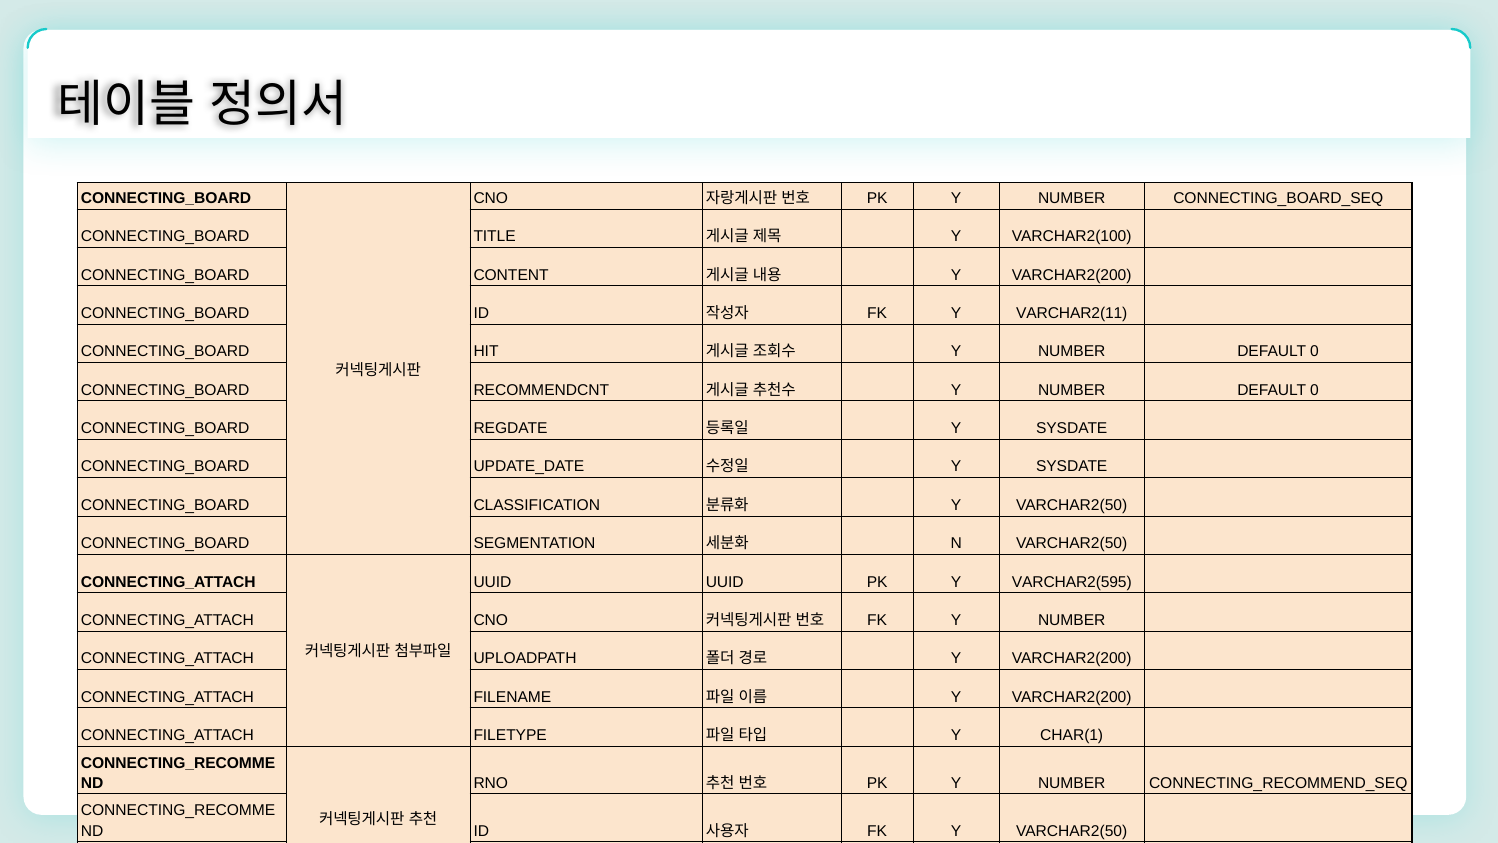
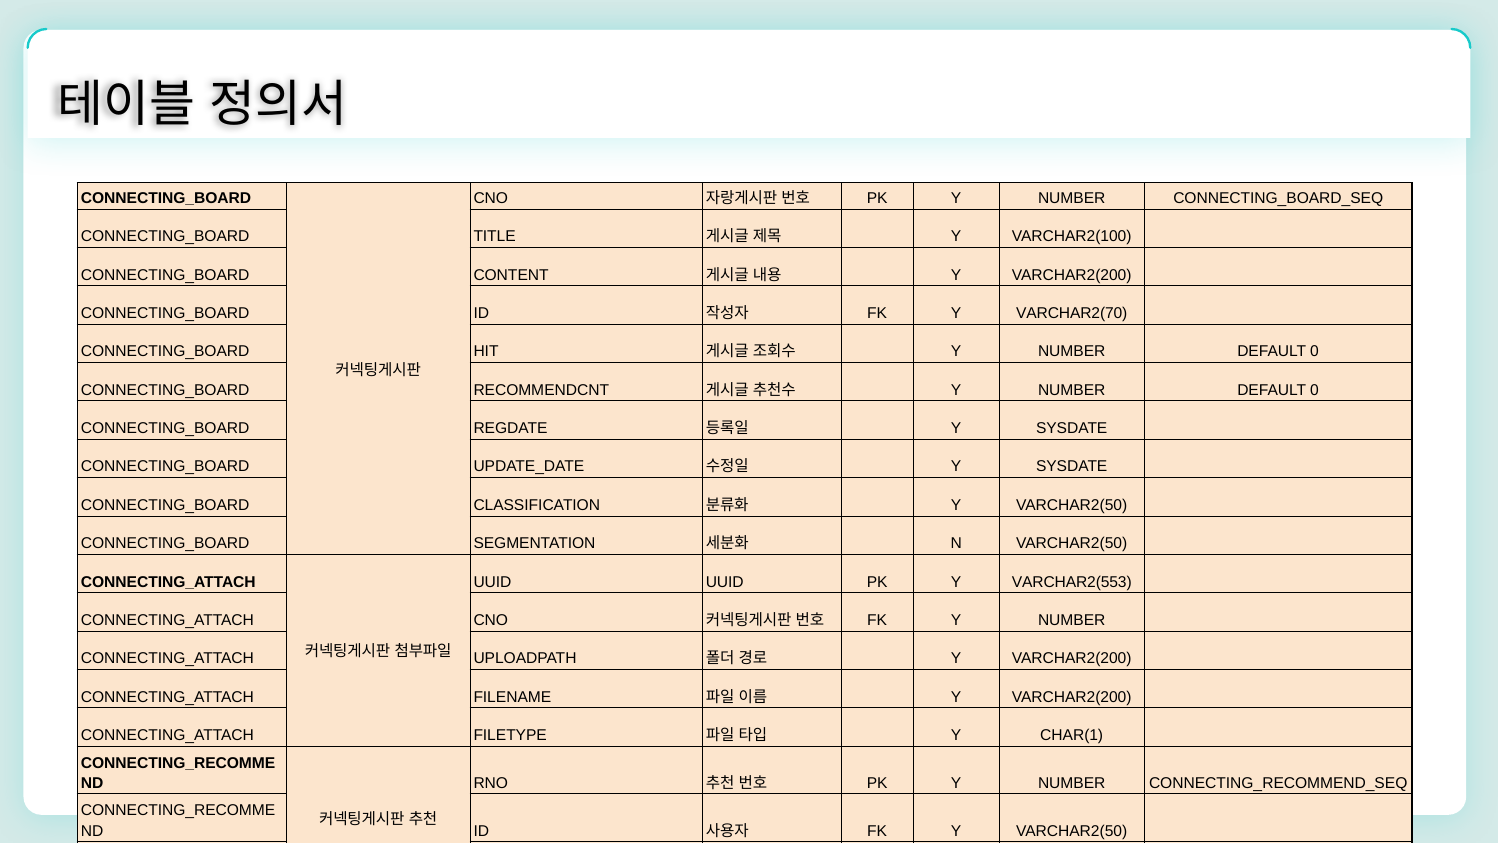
VARCHAR2(11: VARCHAR2(11 -> VARCHAR2(70
VARCHAR2(595: VARCHAR2(595 -> VARCHAR2(553
